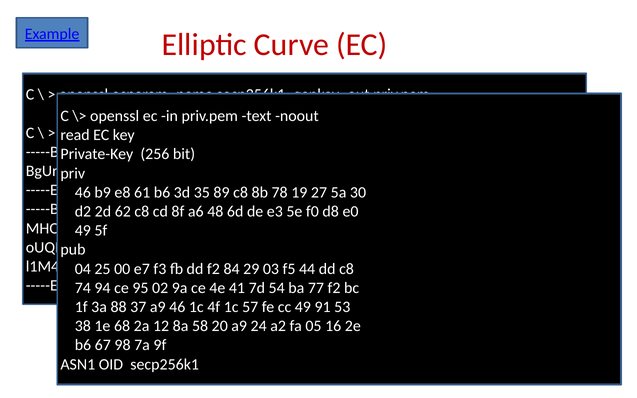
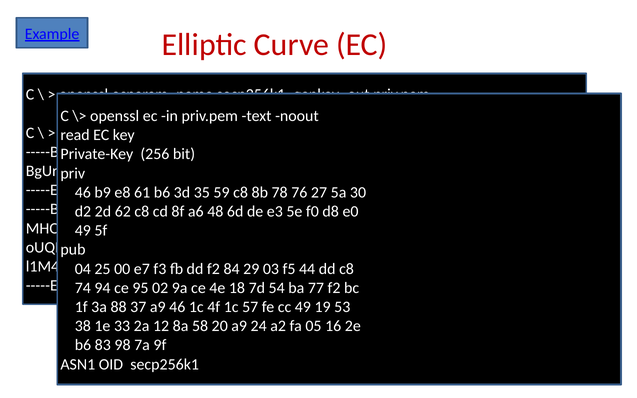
89: 89 -> 59
19: 19 -> 76
41: 41 -> 18
91: 91 -> 19
68: 68 -> 33
67: 67 -> 83
